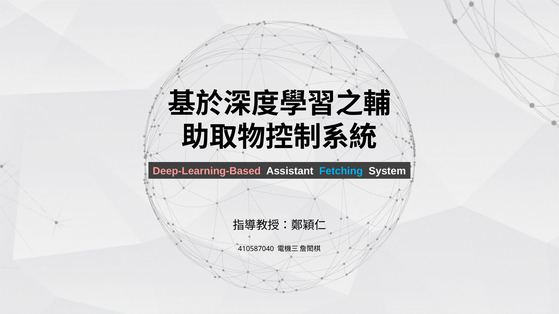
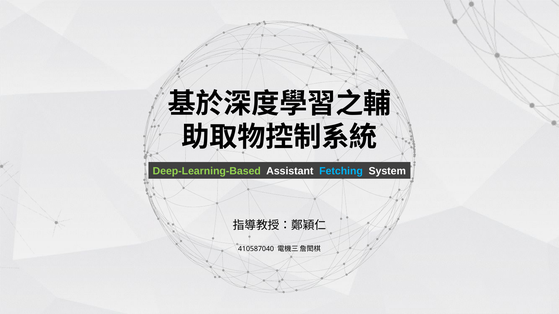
Deep-Learning-Based colour: pink -> light green
